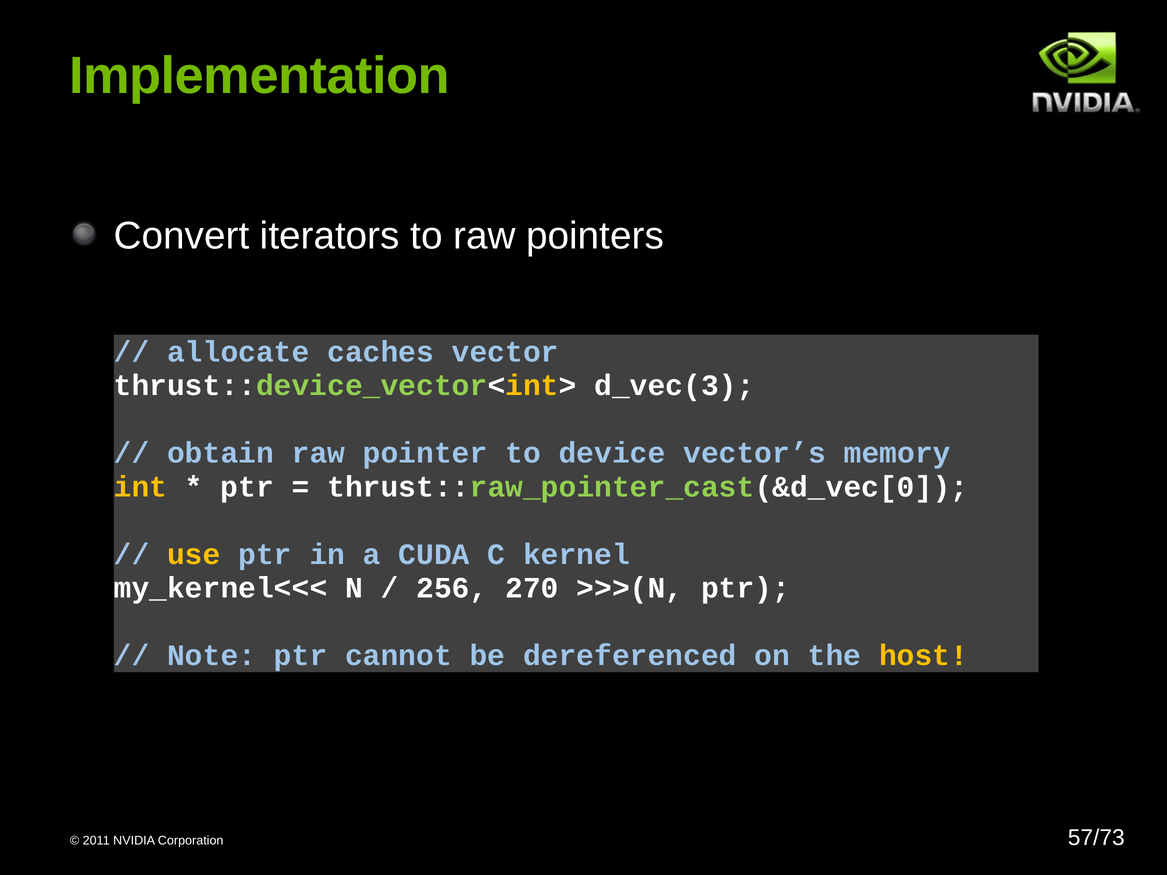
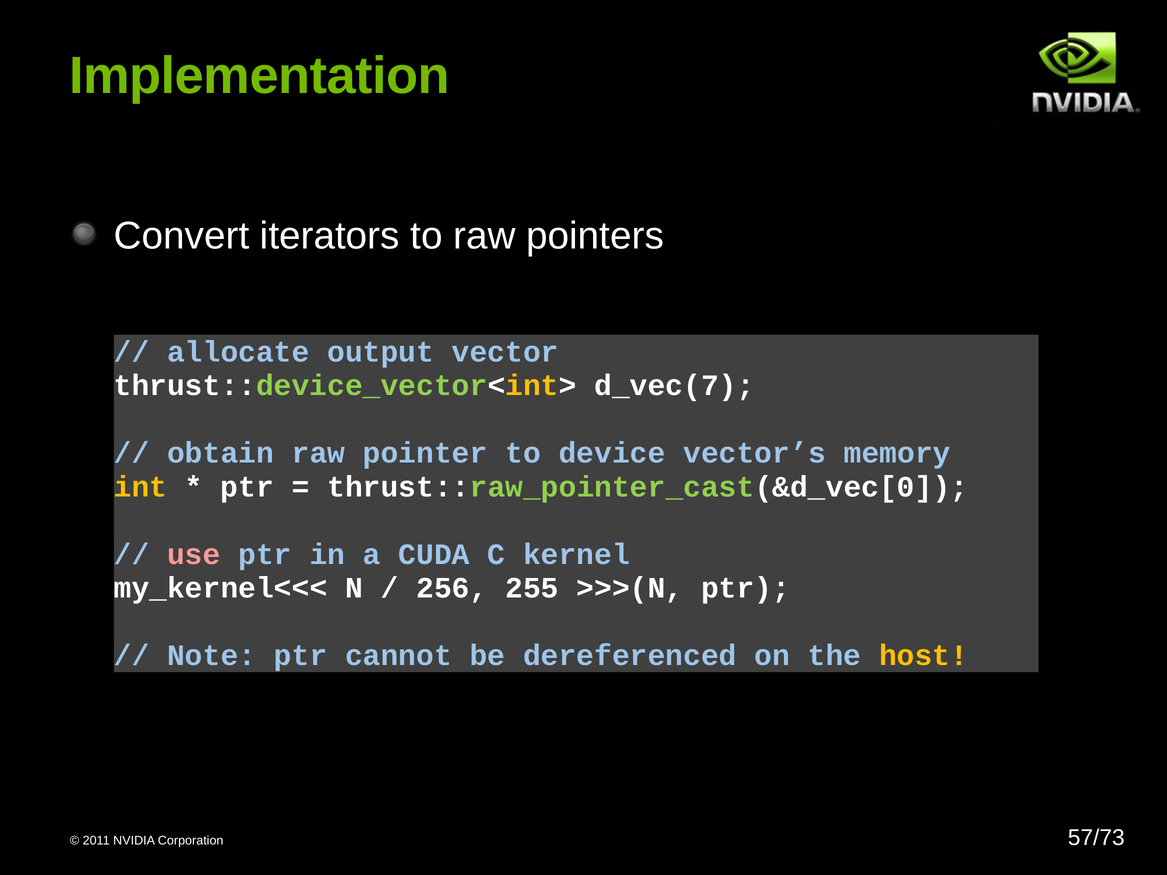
caches: caches -> output
d_vec(3: d_vec(3 -> d_vec(7
use colour: yellow -> pink
270: 270 -> 255
